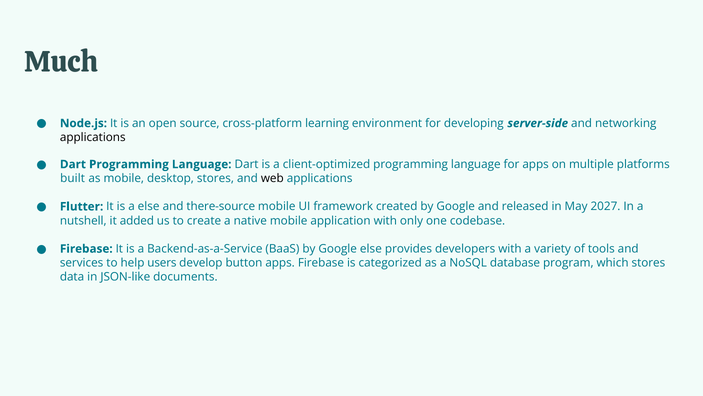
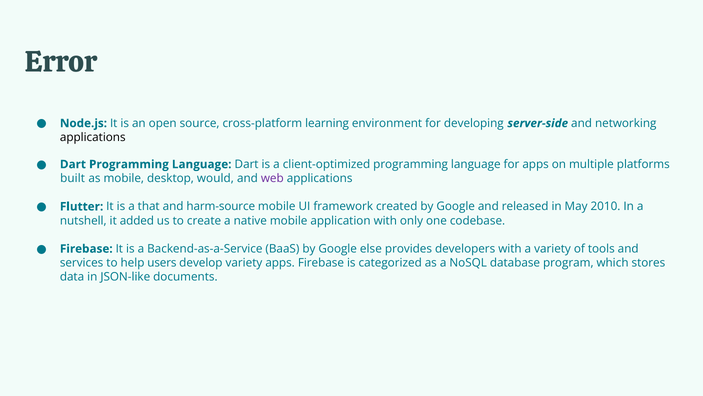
Much: Much -> Error
desktop stores: stores -> would
web colour: black -> purple
a else: else -> that
there-source: there-source -> harm-source
2027: 2027 -> 2010
develop button: button -> variety
